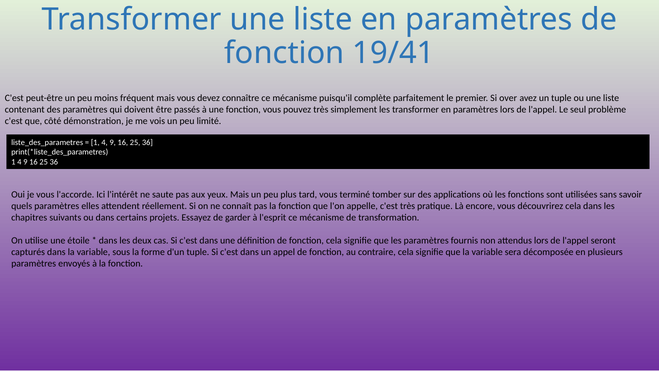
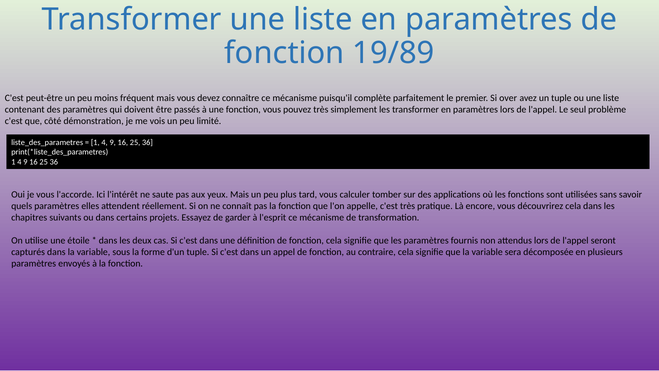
19/41: 19/41 -> 19/89
terminé: terminé -> calculer
